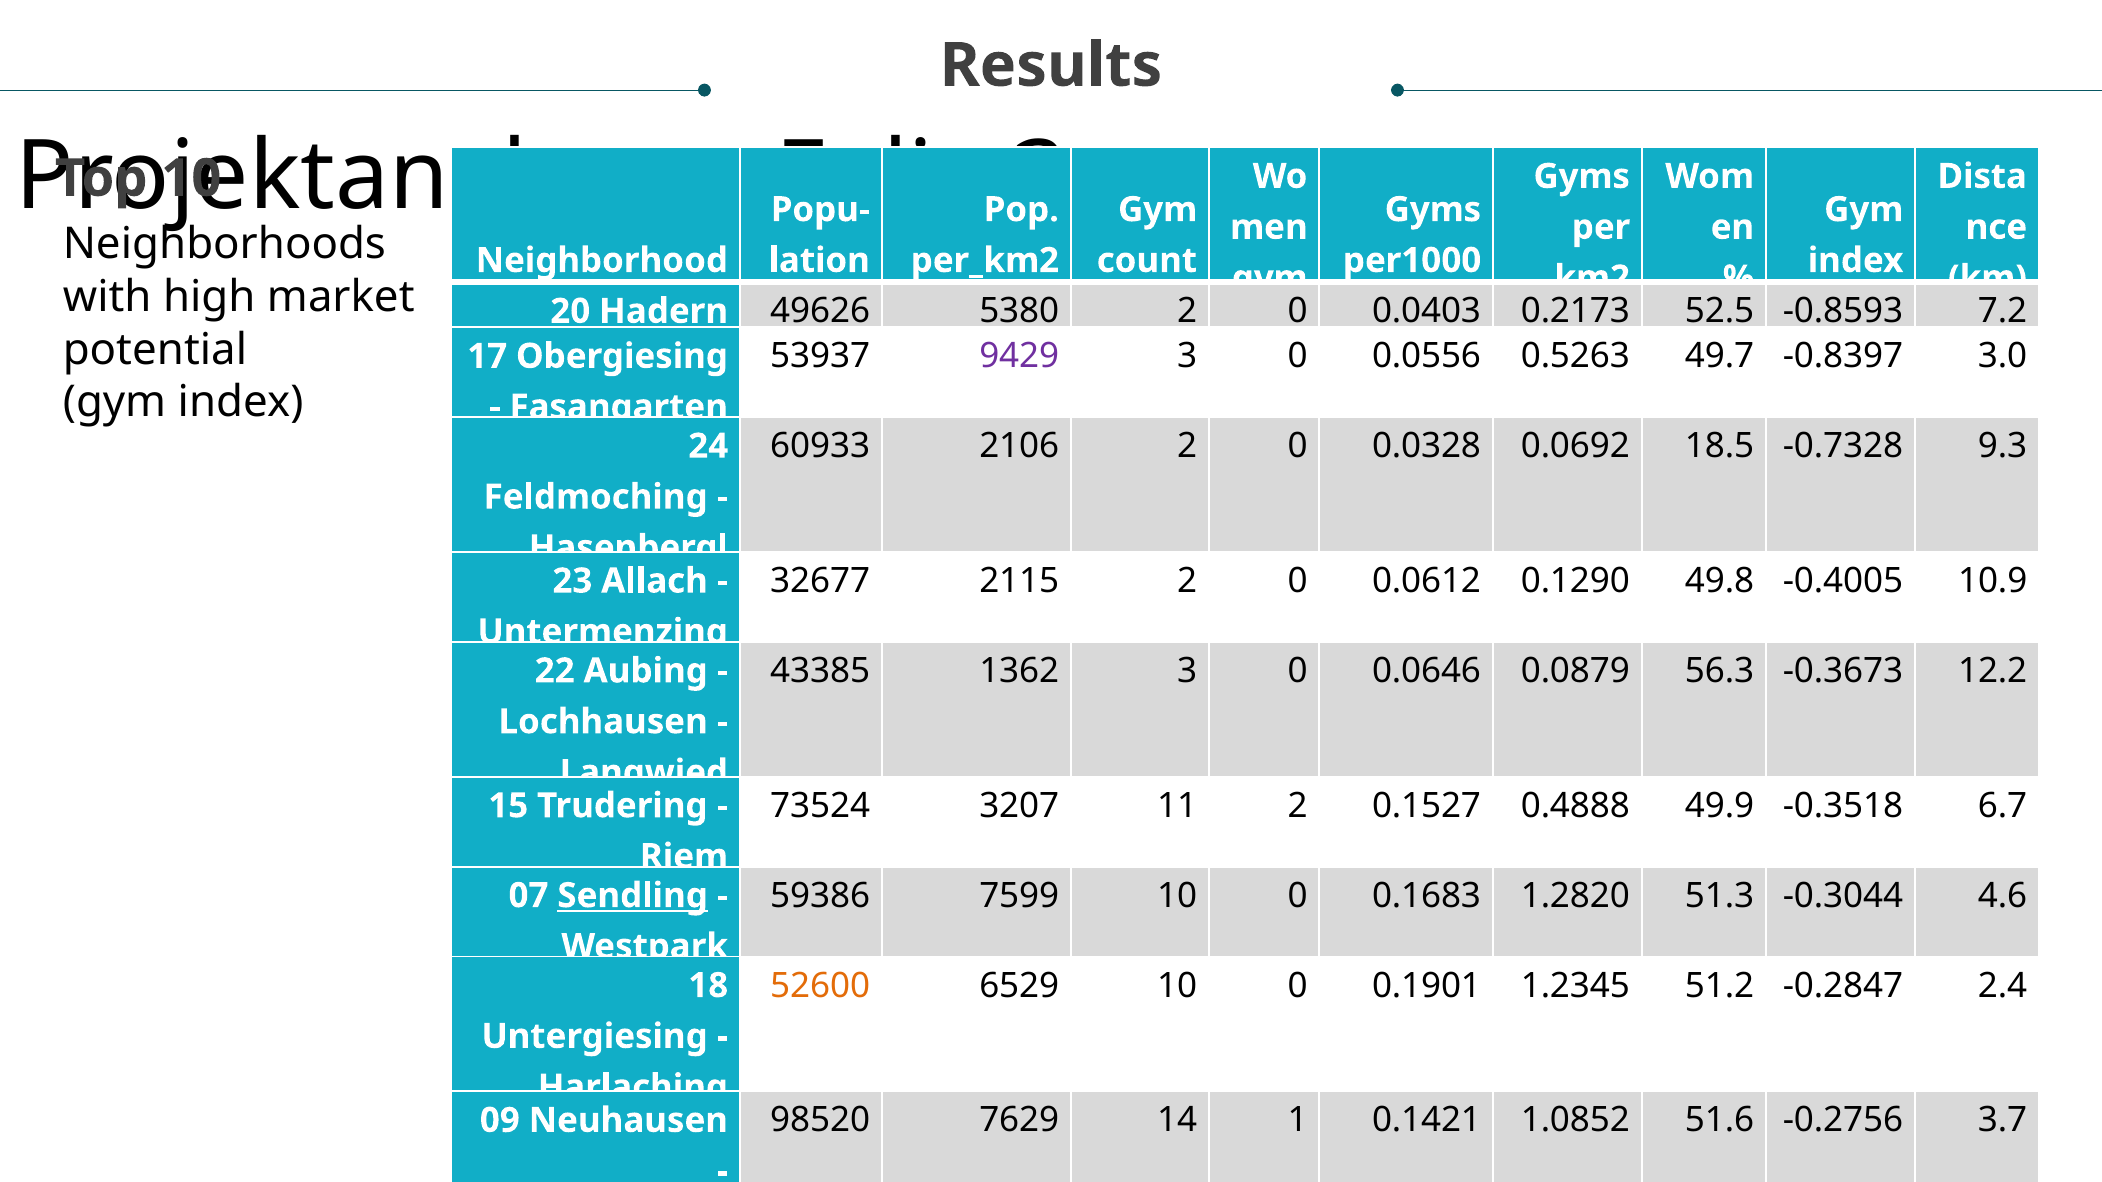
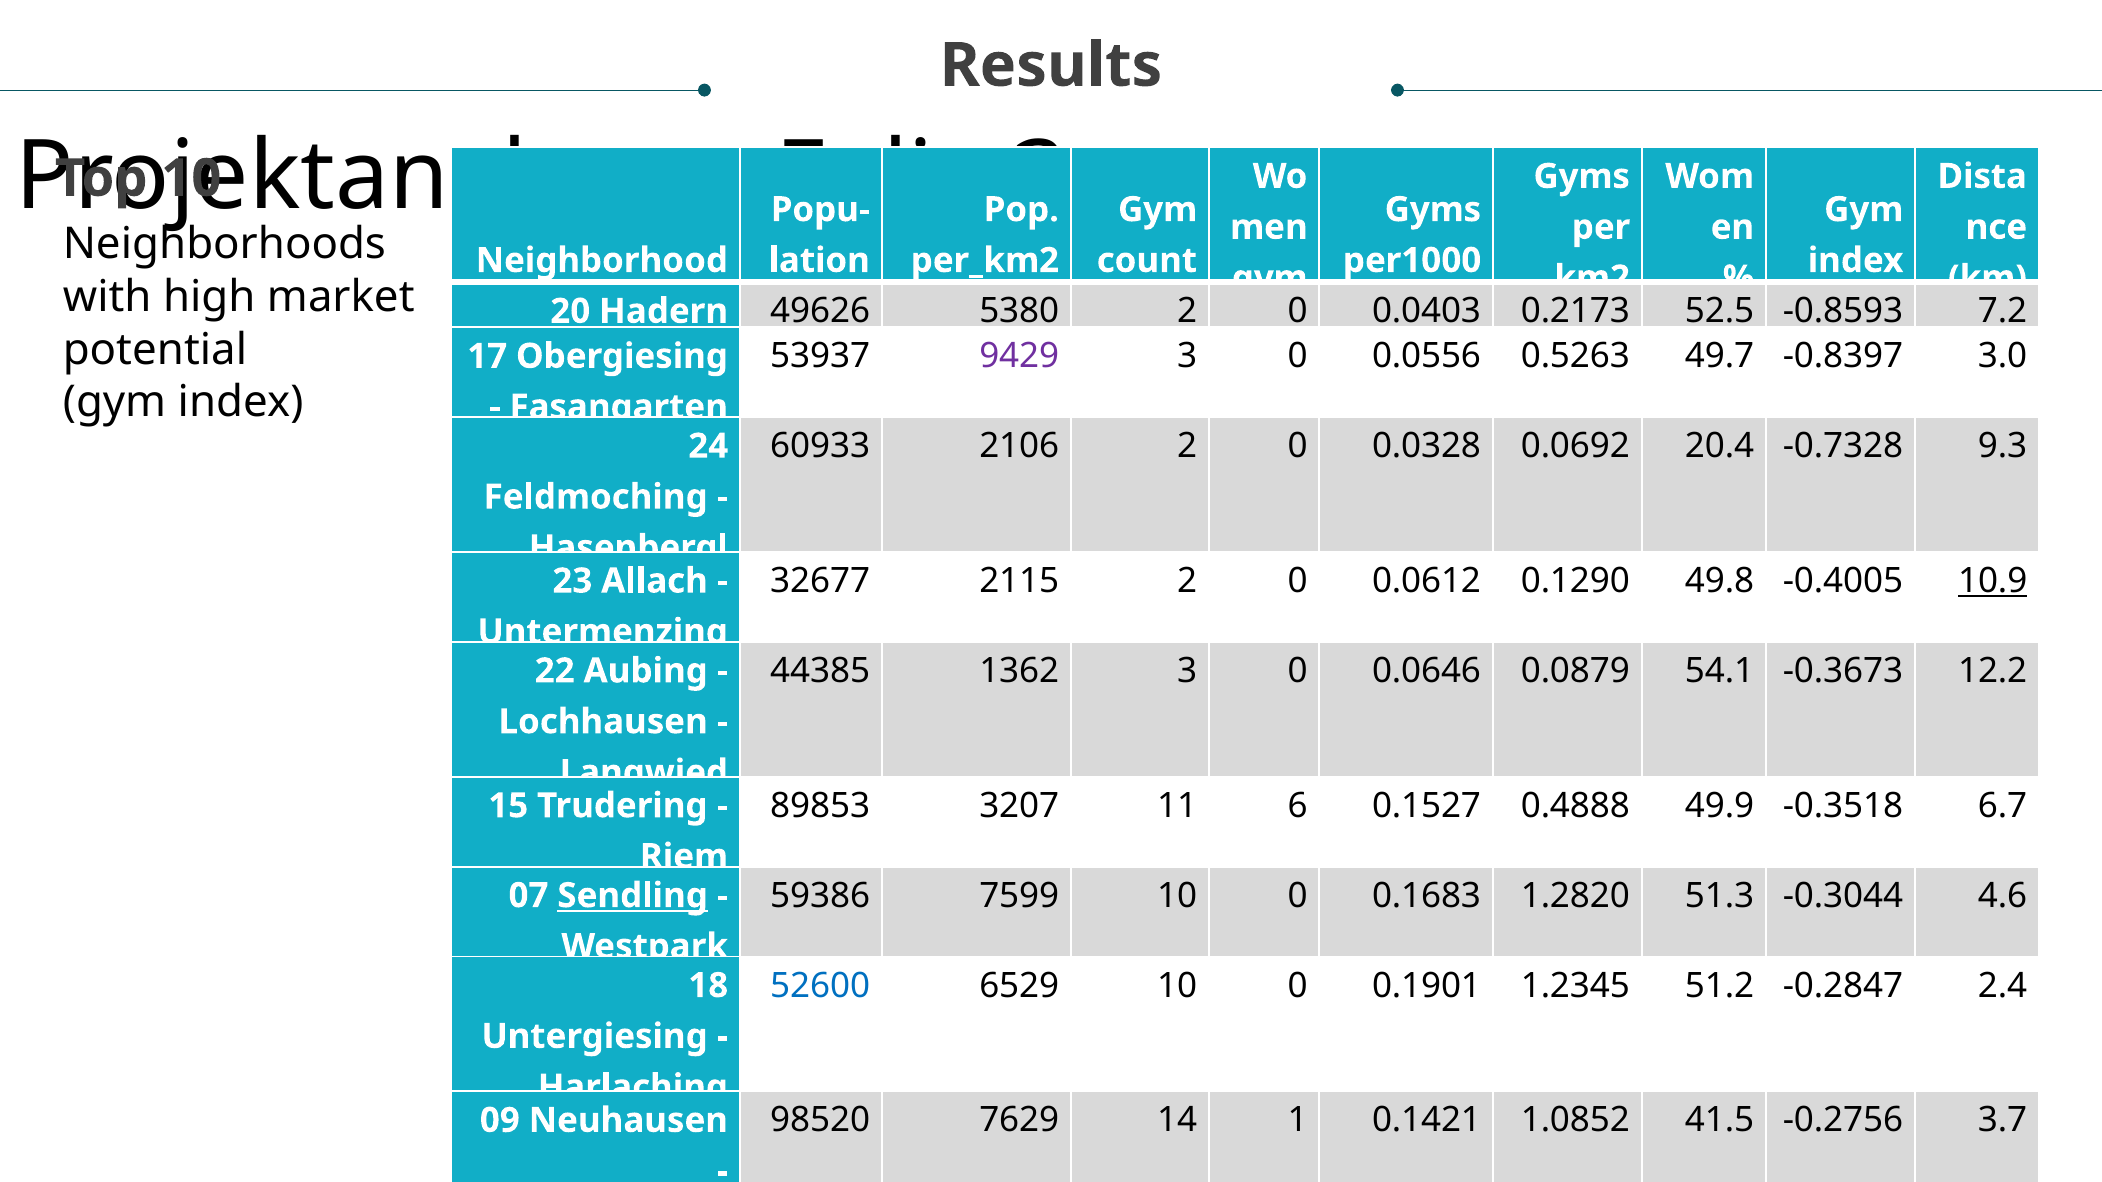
18.5: 18.5 -> 20.4
10.9 underline: none -> present
43385: 43385 -> 44385
56.3: 56.3 -> 54.1
73524: 73524 -> 89853
3207 11 2: 2 -> 6
52600 colour: orange -> blue
51.6: 51.6 -> 41.5
